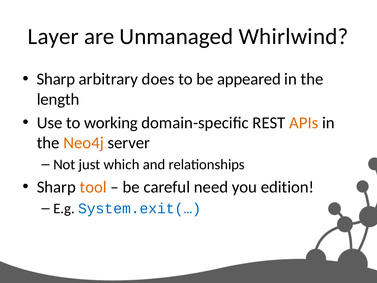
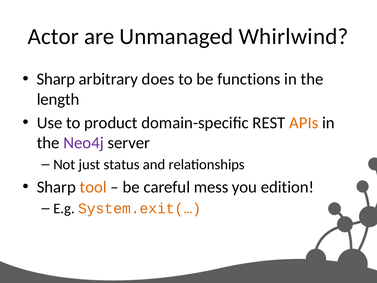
Layer: Layer -> Actor
appeared: appeared -> functions
working: working -> product
Neo4j colour: orange -> purple
which: which -> status
need: need -> mess
System.exit(… colour: blue -> orange
